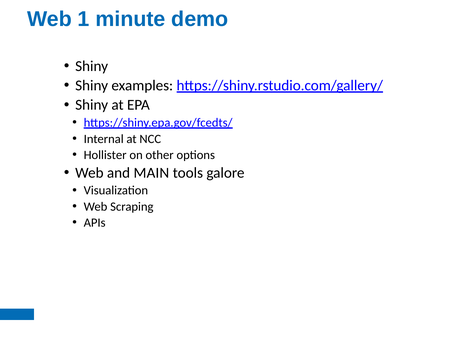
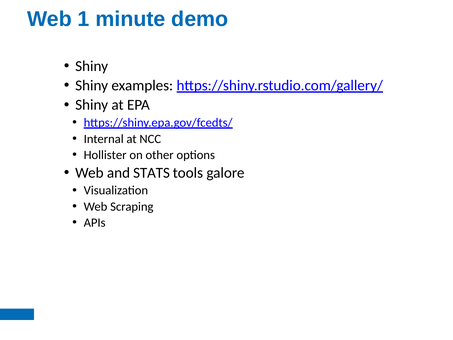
MAIN: MAIN -> STATS
